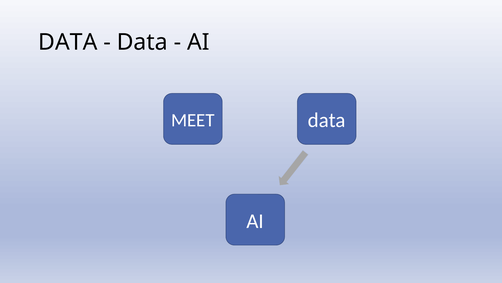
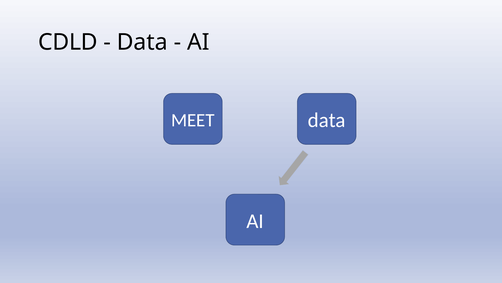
DATA at (68, 42): DATA -> CDLD
